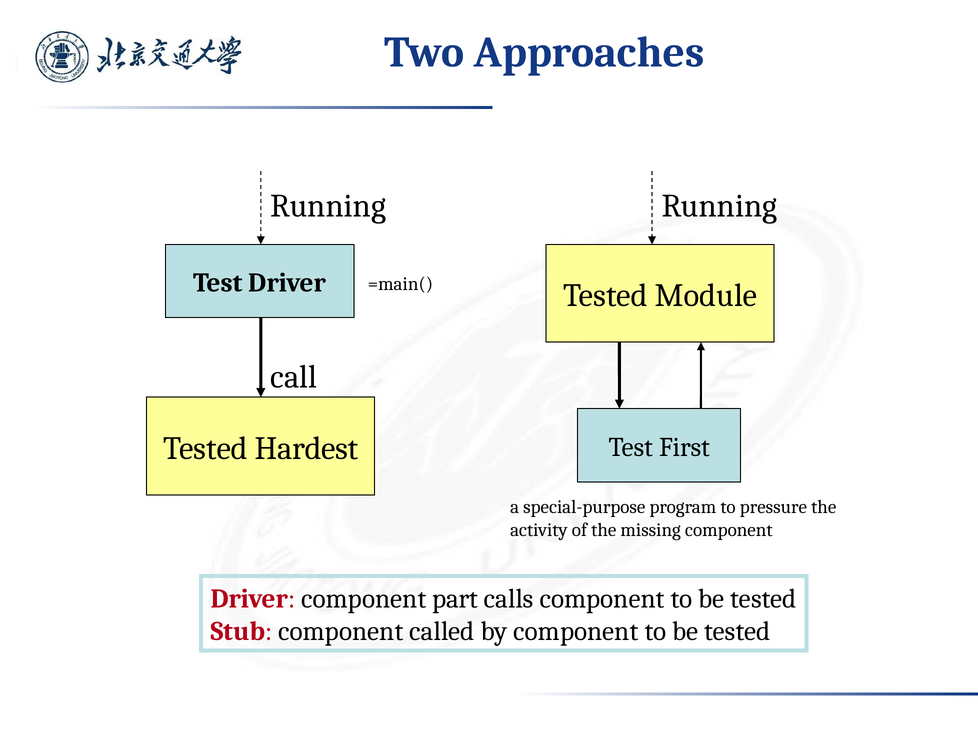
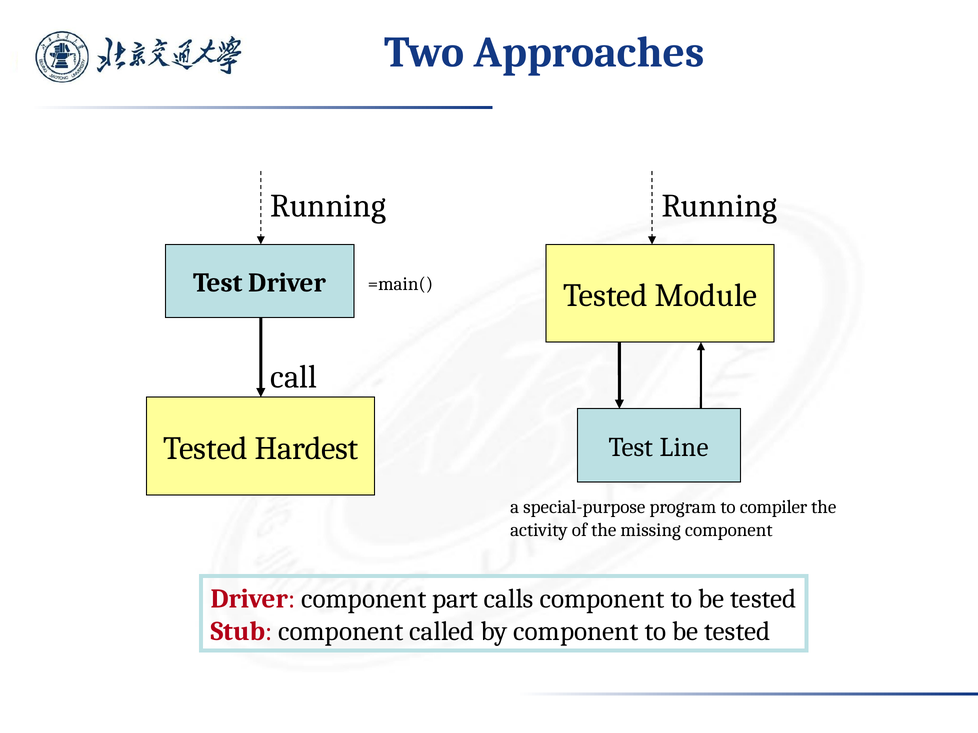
First: First -> Line
pressure: pressure -> compiler
